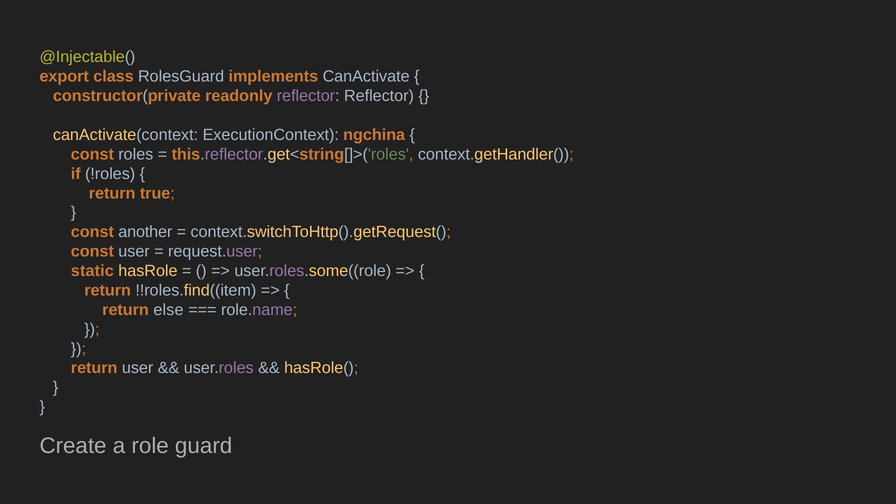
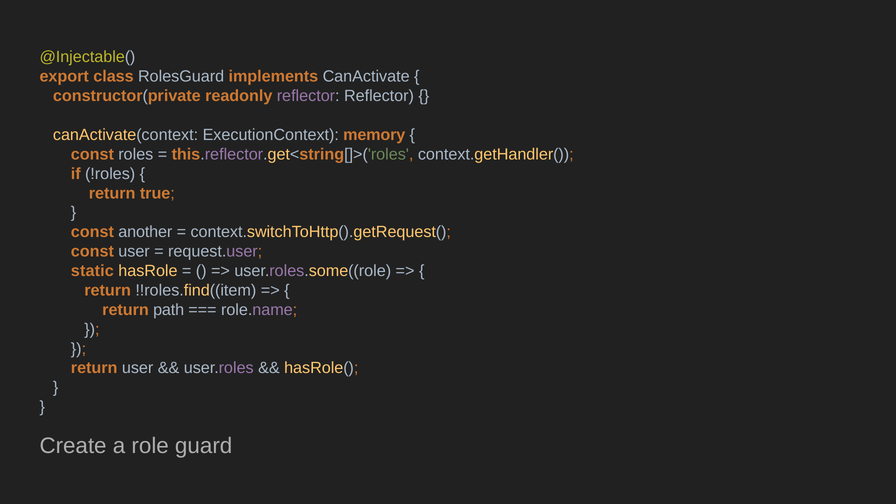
ngchina: ngchina -> memory
else: else -> path
